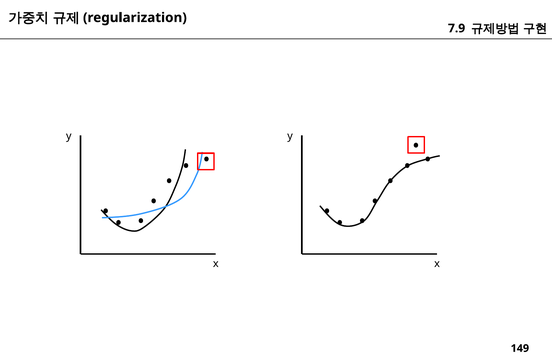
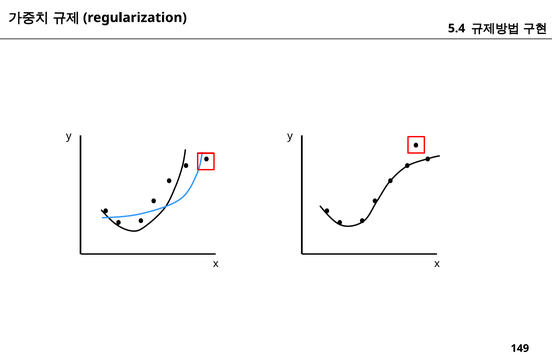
7.9: 7.9 -> 5.4
